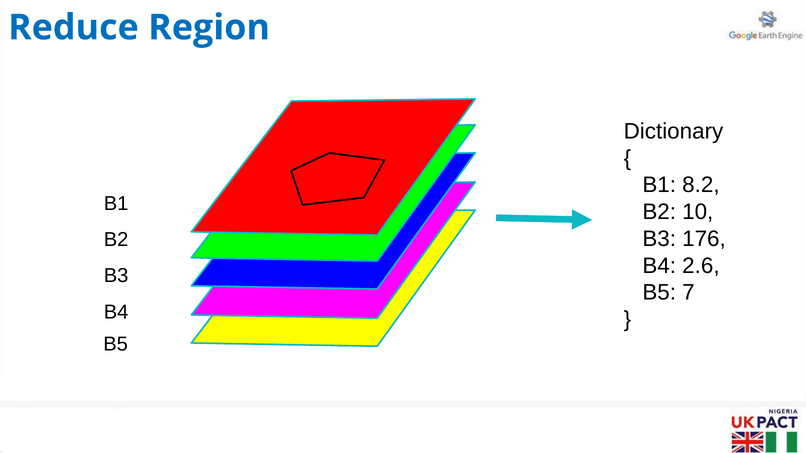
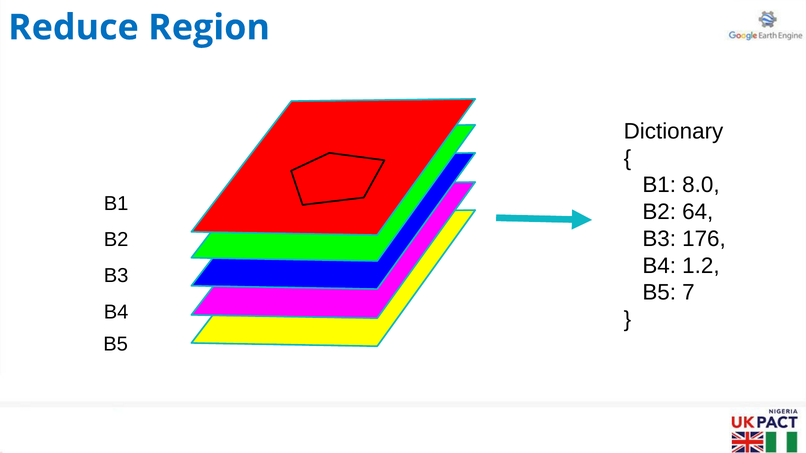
8.2: 8.2 -> 8.0
10: 10 -> 64
2.6: 2.6 -> 1.2
